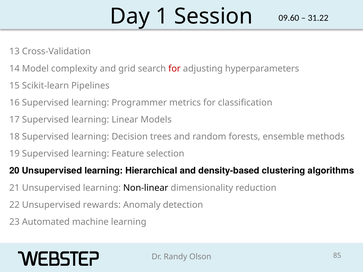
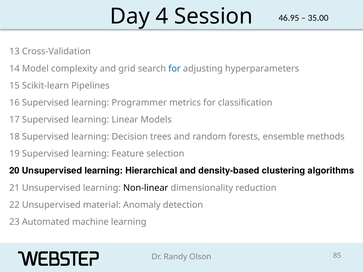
1: 1 -> 4
09.60: 09.60 -> 46.95
31.22: 31.22 -> 35.00
for at (174, 69) colour: red -> blue
rewards: rewards -> material
